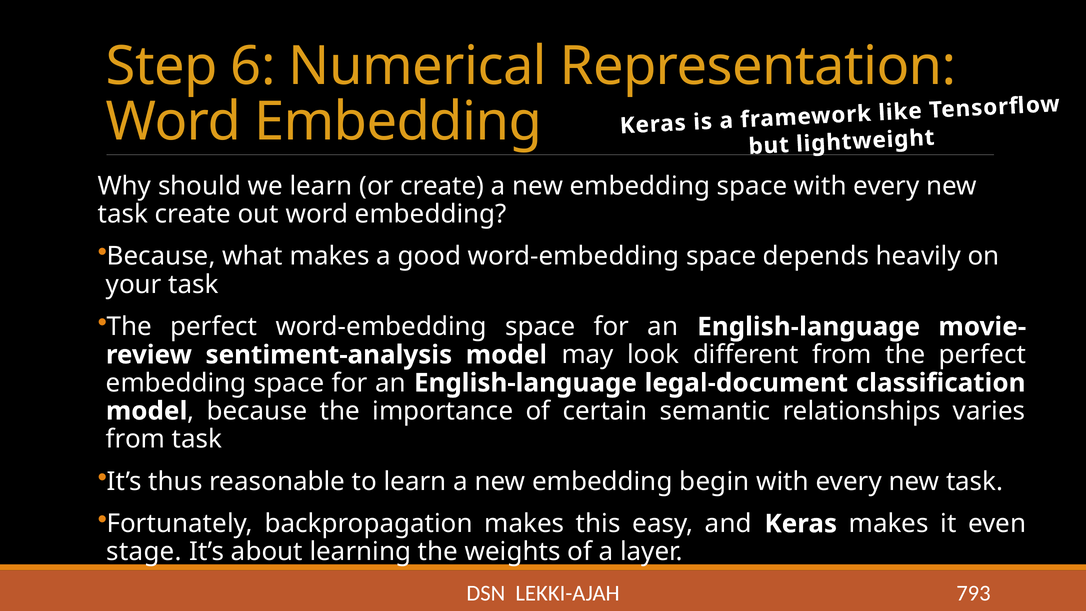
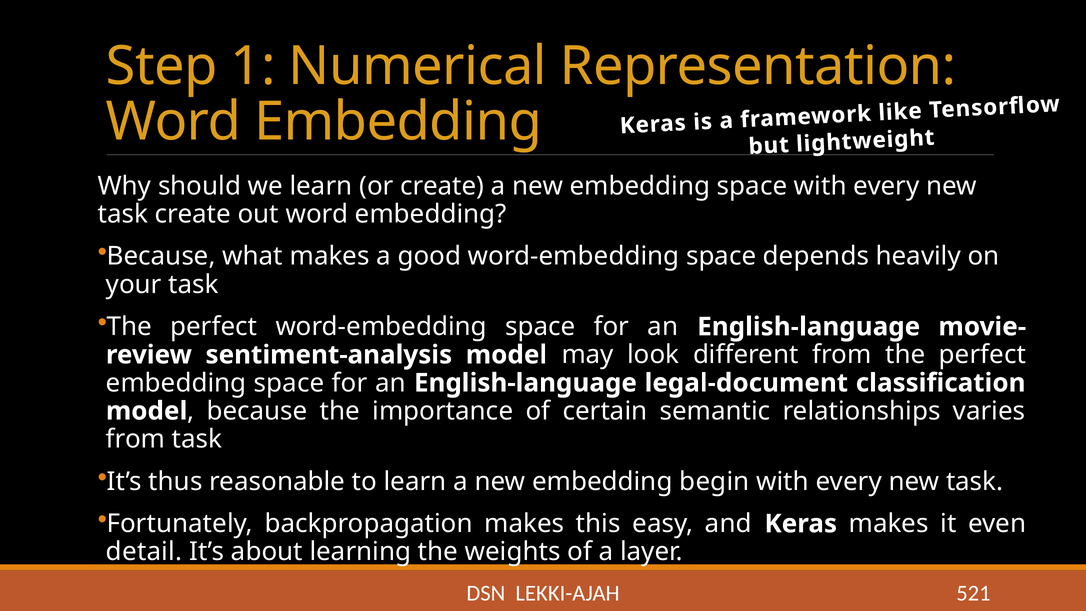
6: 6 -> 1
stage: stage -> detail
793: 793 -> 521
